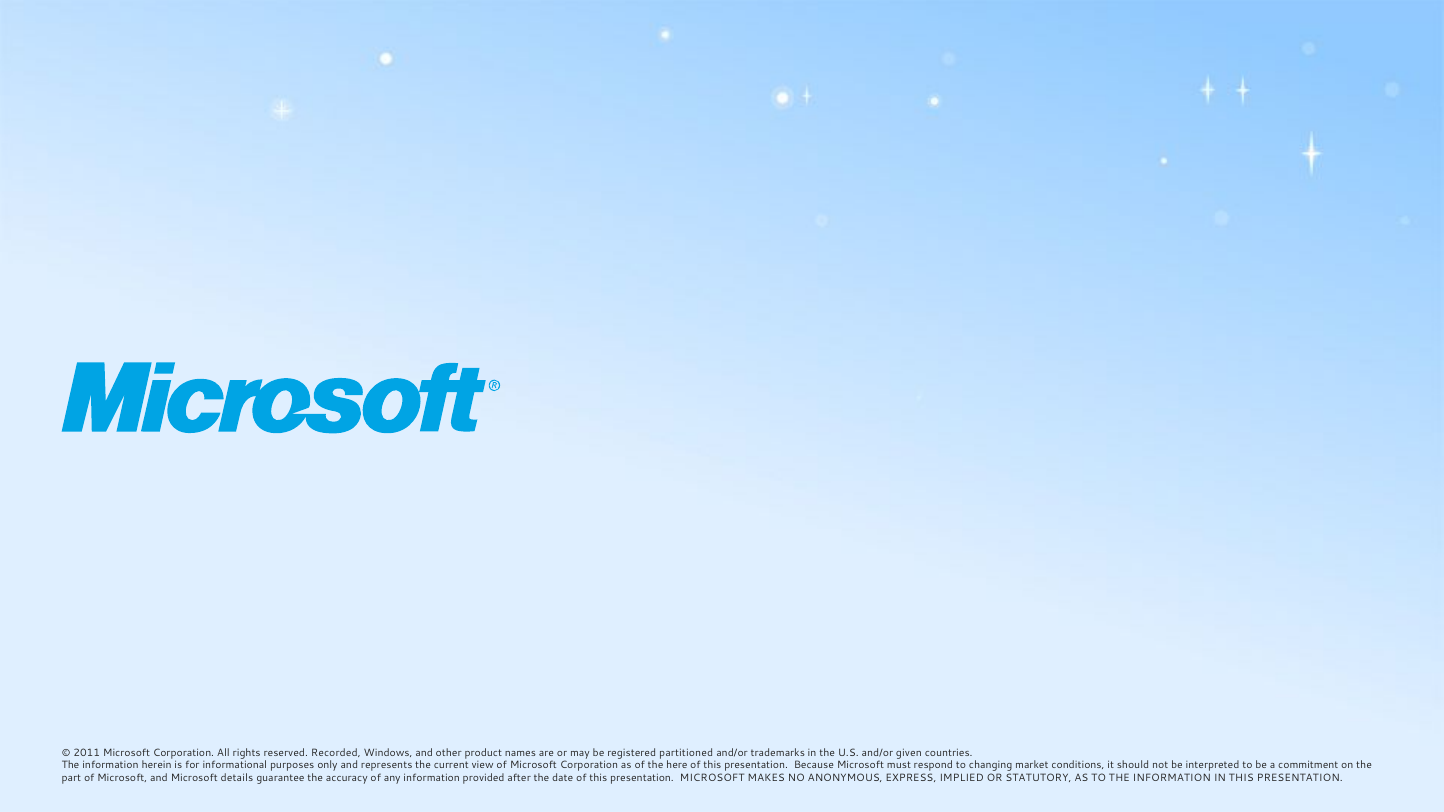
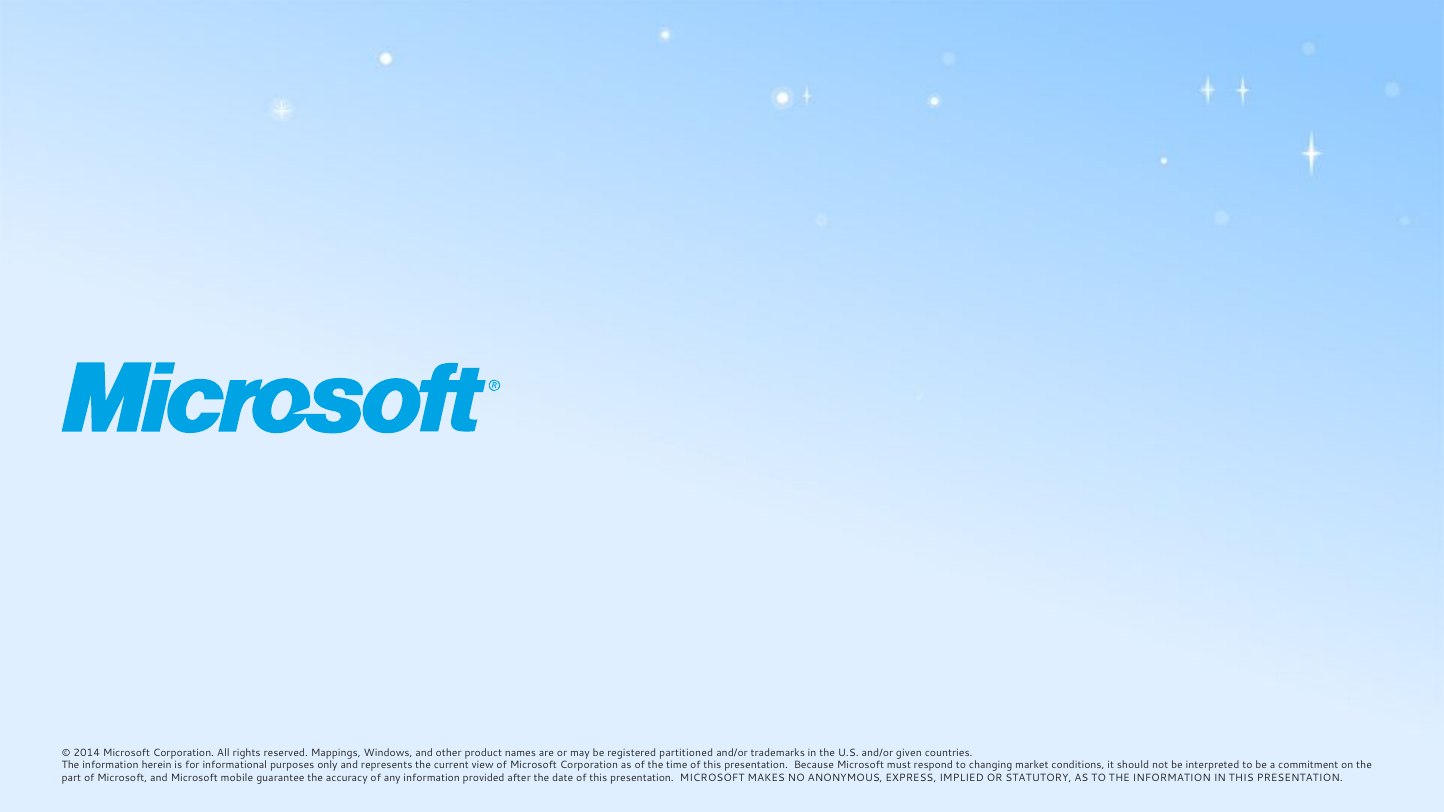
2011: 2011 -> 2014
Recorded: Recorded -> Mappings
here: here -> time
details: details -> mobile
